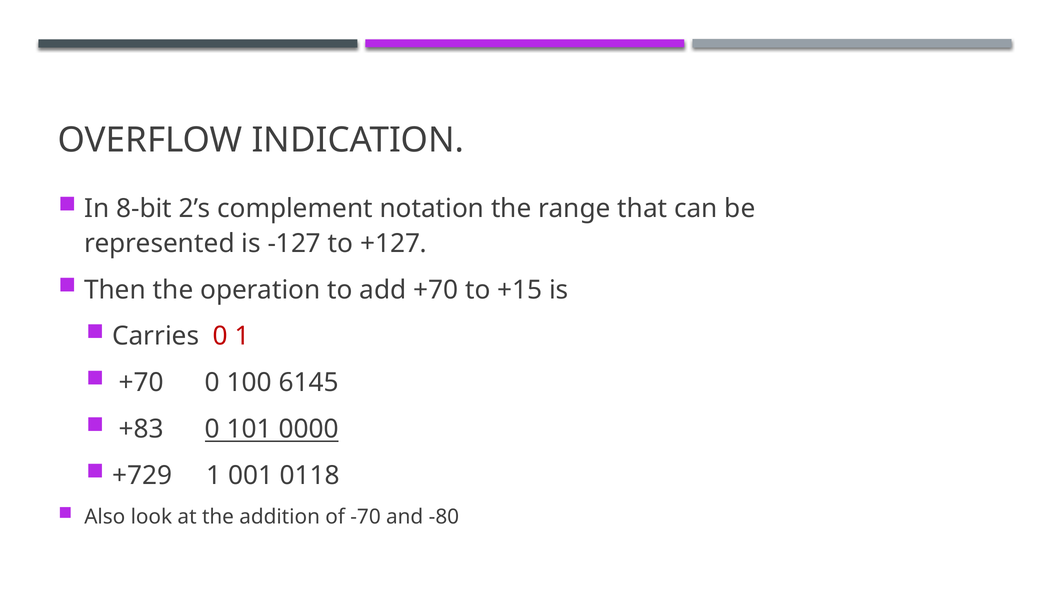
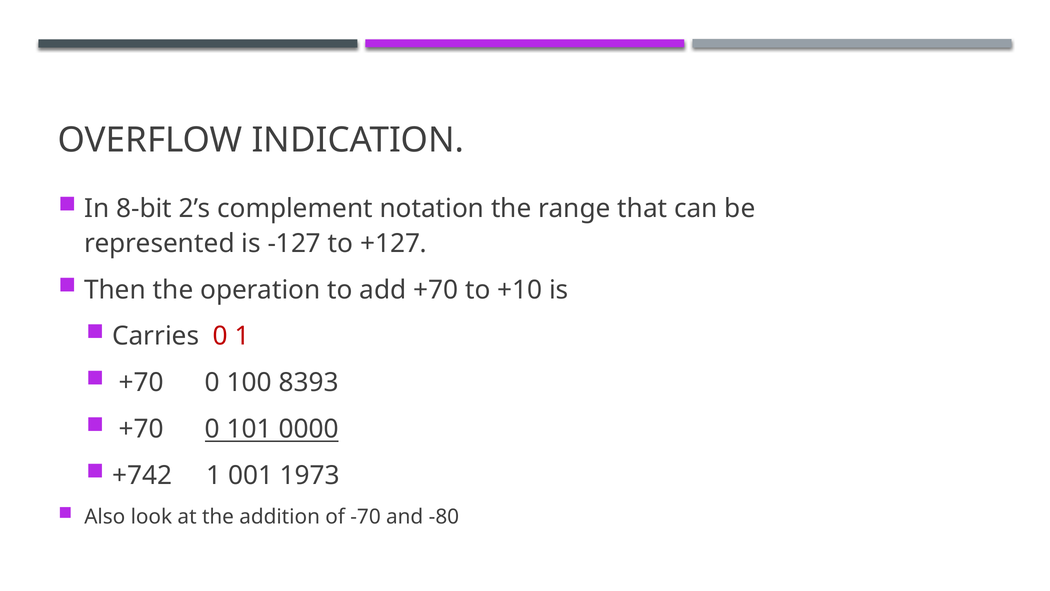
+15: +15 -> +10
6145: 6145 -> 8393
+83 at (141, 429): +83 -> +70
+729: +729 -> +742
0118: 0118 -> 1973
